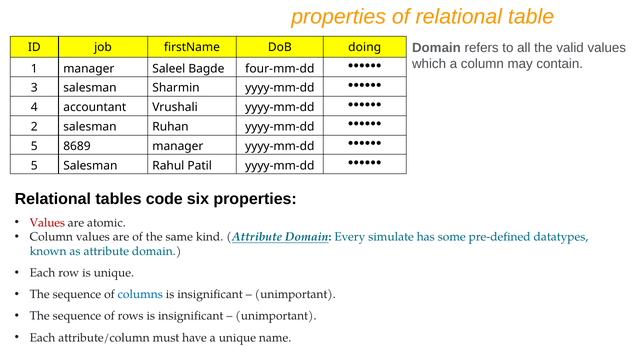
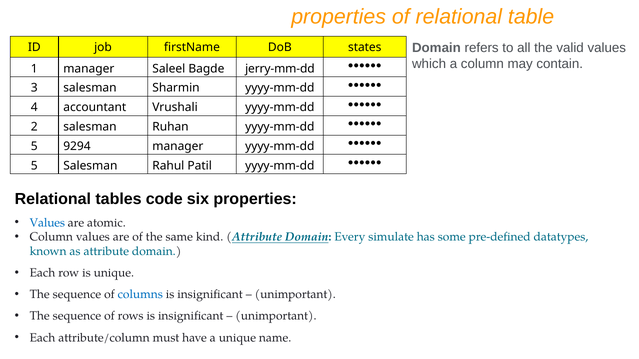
doing: doing -> states
four-mm-dd: four-mm-dd -> jerry-mm-dd
8689: 8689 -> 9294
Values at (47, 223) colour: red -> blue
